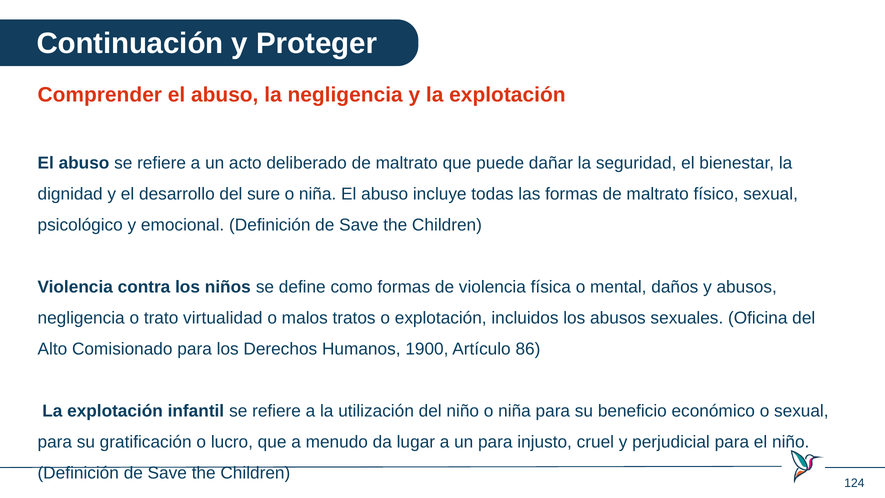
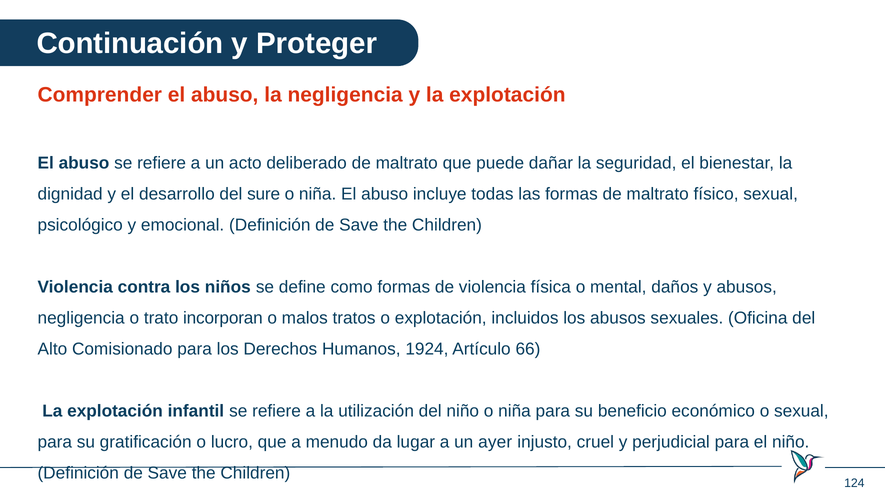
virtualidad: virtualidad -> incorporan
1900: 1900 -> 1924
86: 86 -> 66
un para: para -> ayer
